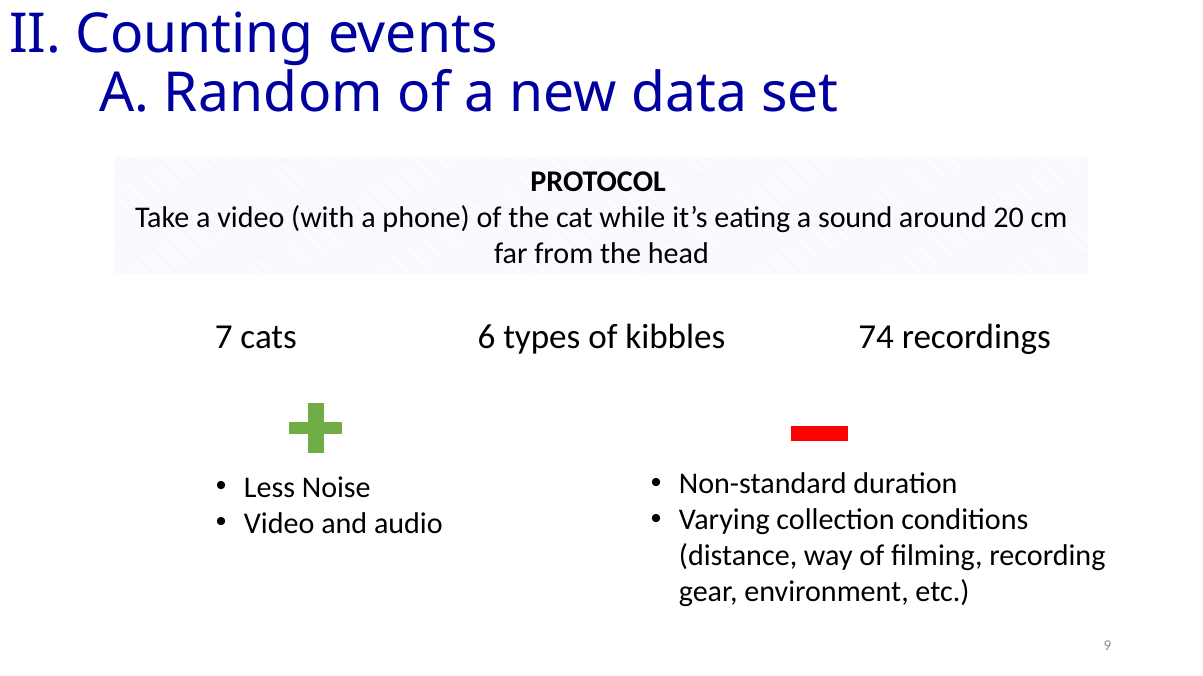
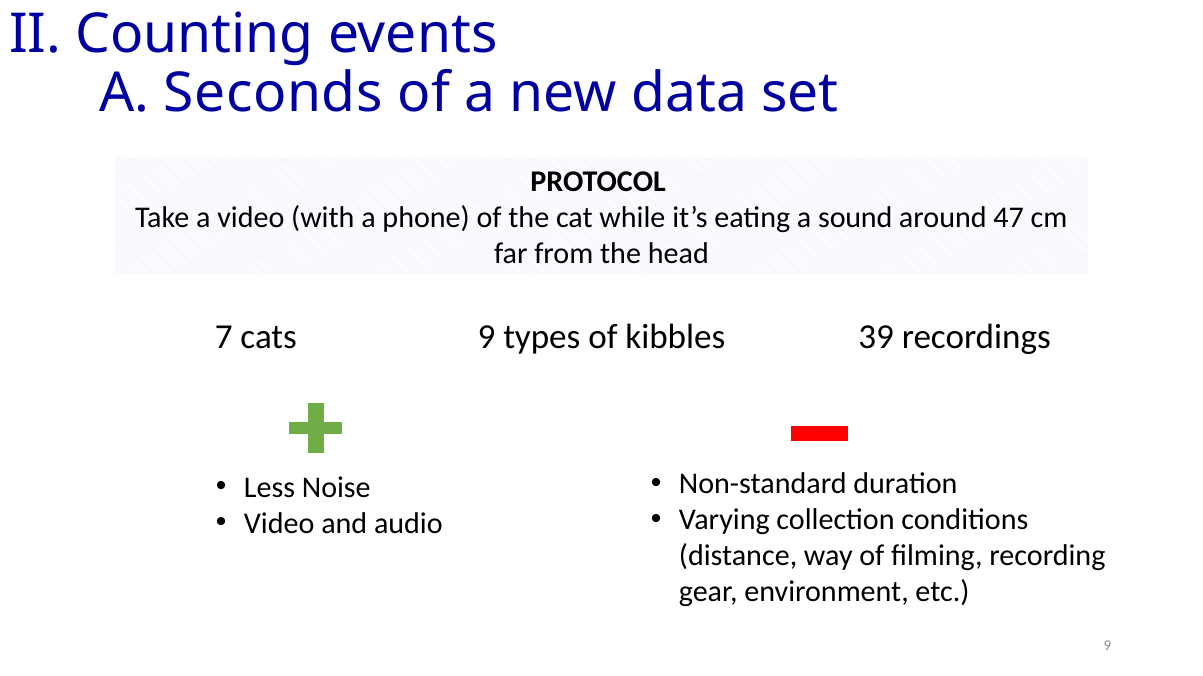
Random: Random -> Seconds
20: 20 -> 47
cats 6: 6 -> 9
74: 74 -> 39
